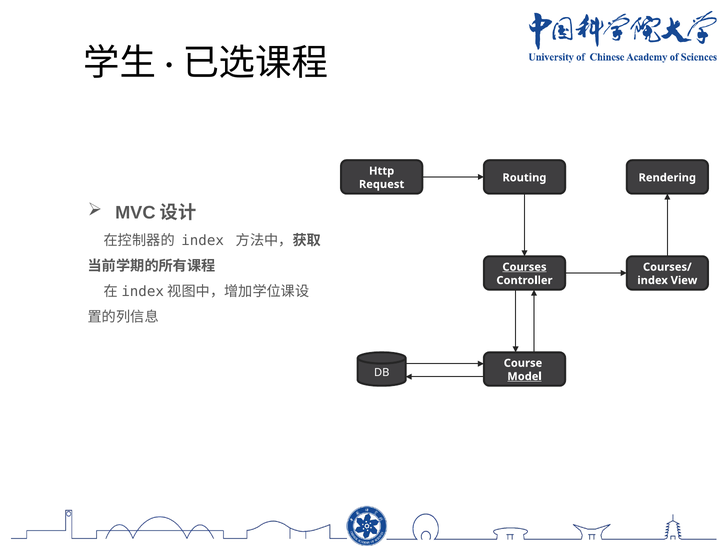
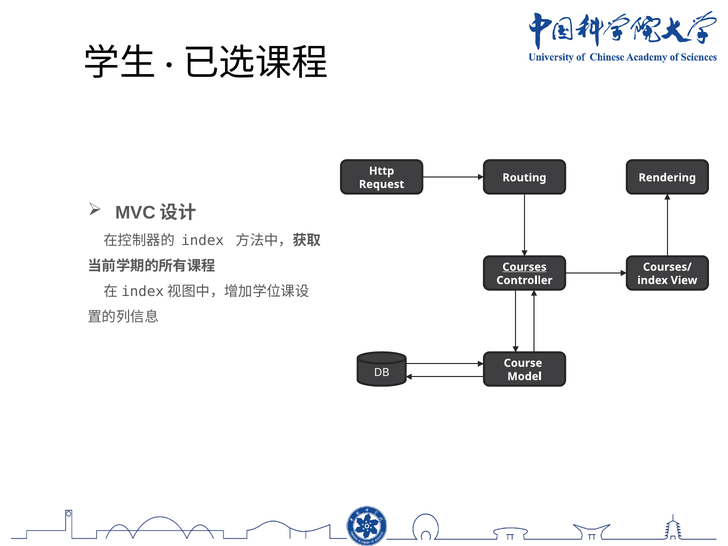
Model underline: present -> none
